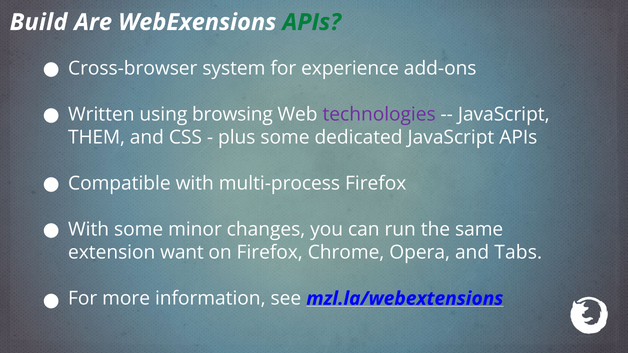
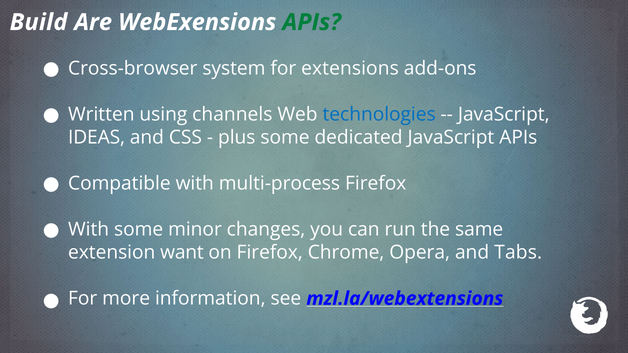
experience: experience -> extensions
browsing: browsing -> channels
technologies colour: purple -> blue
THEM: THEM -> IDEAS
